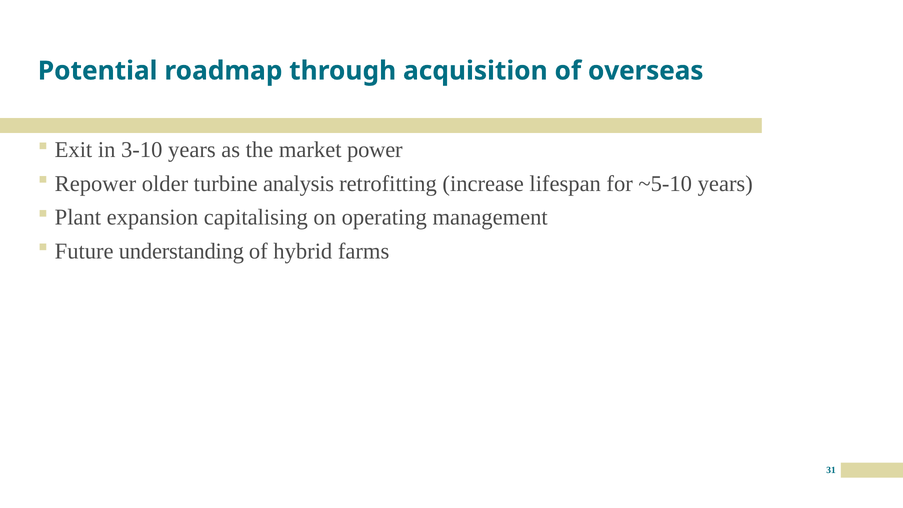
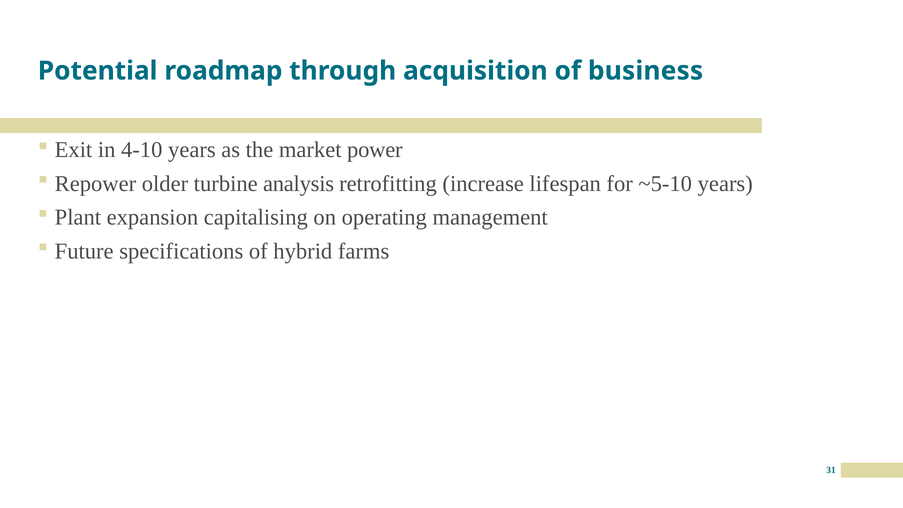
overseas: overseas -> business
3-10: 3-10 -> 4-10
understanding: understanding -> specifications
